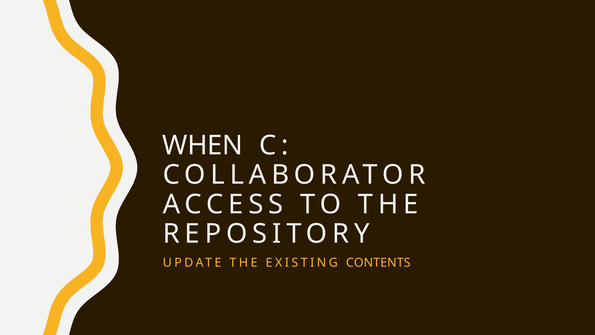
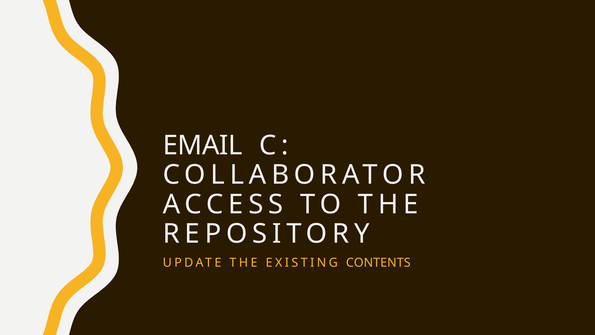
WHEN: WHEN -> EMAIL
